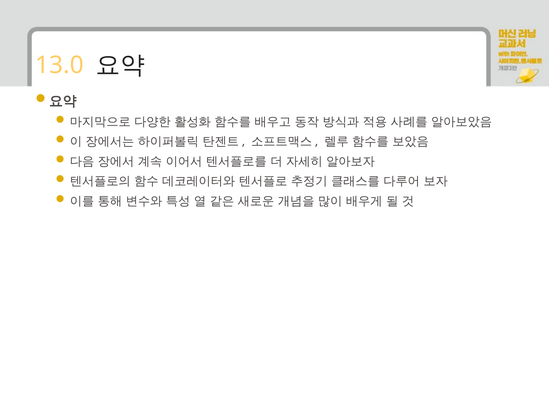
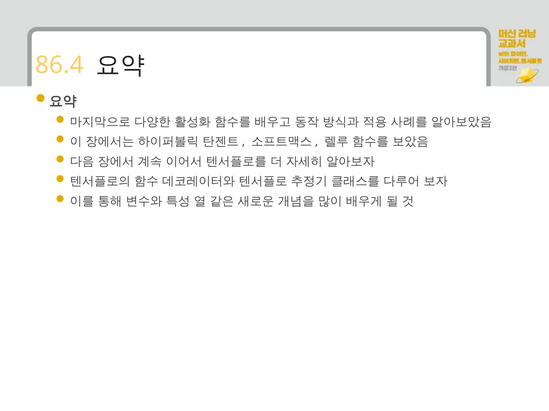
13.0: 13.0 -> 86.4
